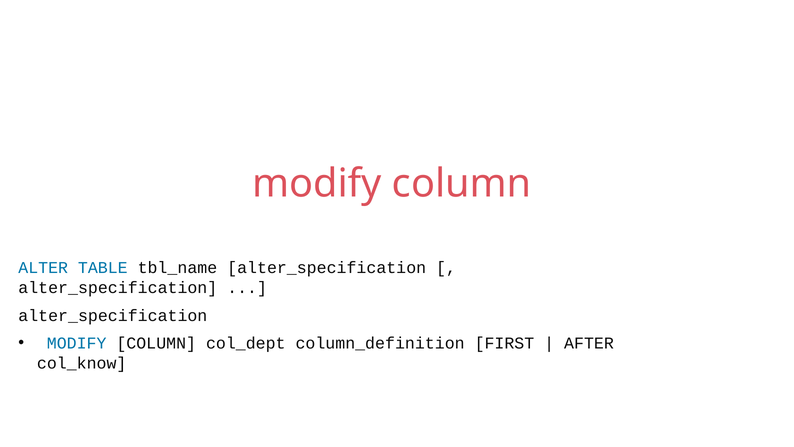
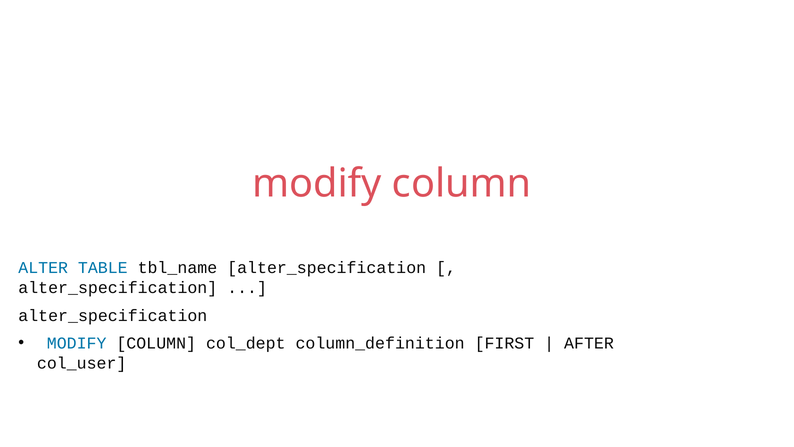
col_know: col_know -> col_user
